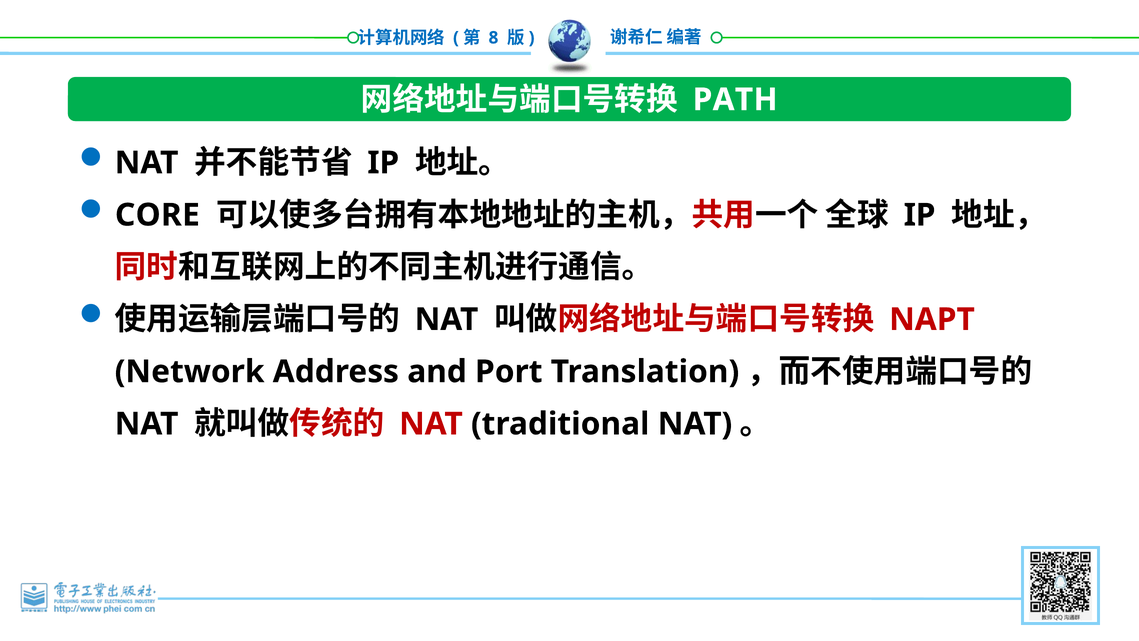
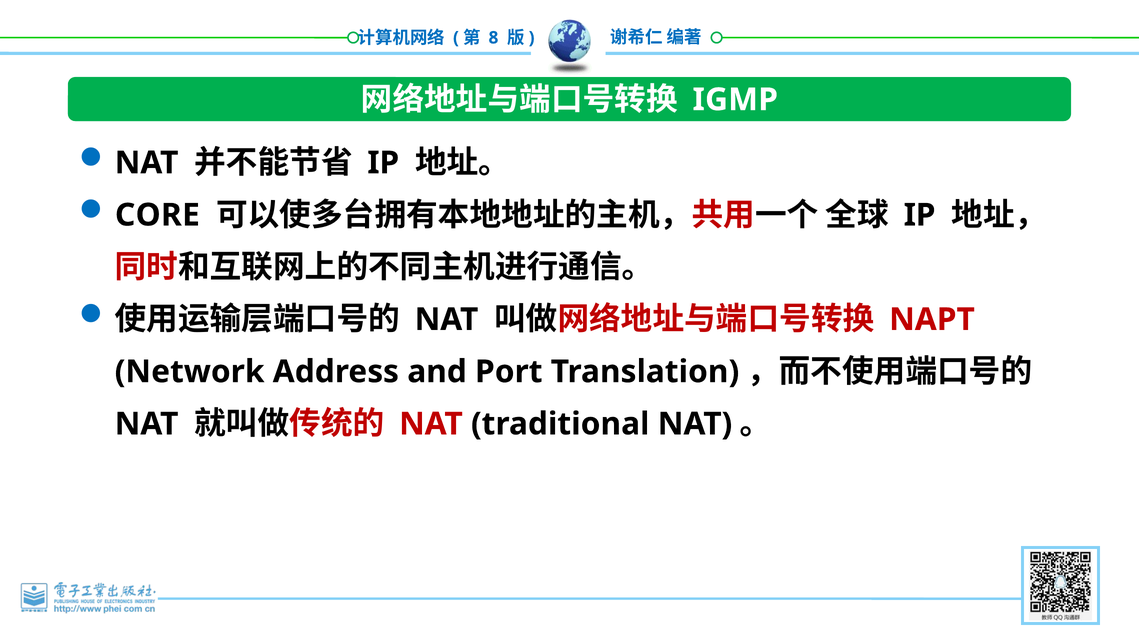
PATH: PATH -> IGMP
